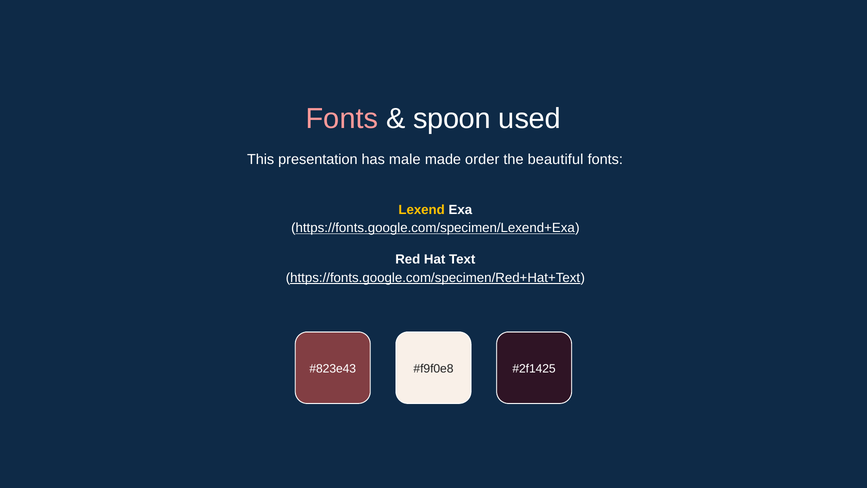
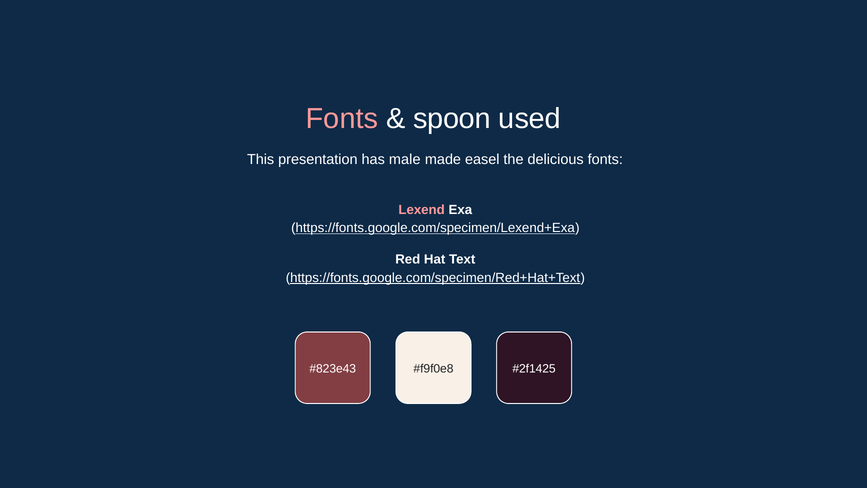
order: order -> easel
beautiful: beautiful -> delicious
Lexend colour: yellow -> pink
